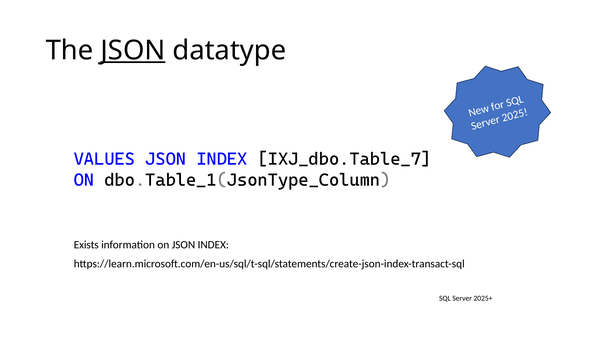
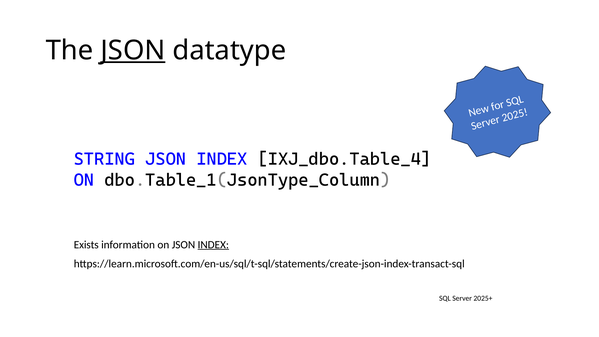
VALUES: VALUES -> STRING
IXJ_dbo.Table_7: IXJ_dbo.Table_7 -> IXJ_dbo.Table_4
INDEX at (213, 245) underline: none -> present
